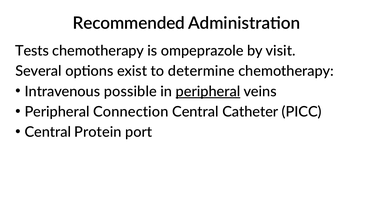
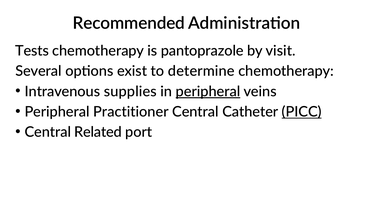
ompeprazole: ompeprazole -> pantoprazole
possible: possible -> supplies
Connection: Connection -> Practitioner
PICC underline: none -> present
Protein: Protein -> Related
